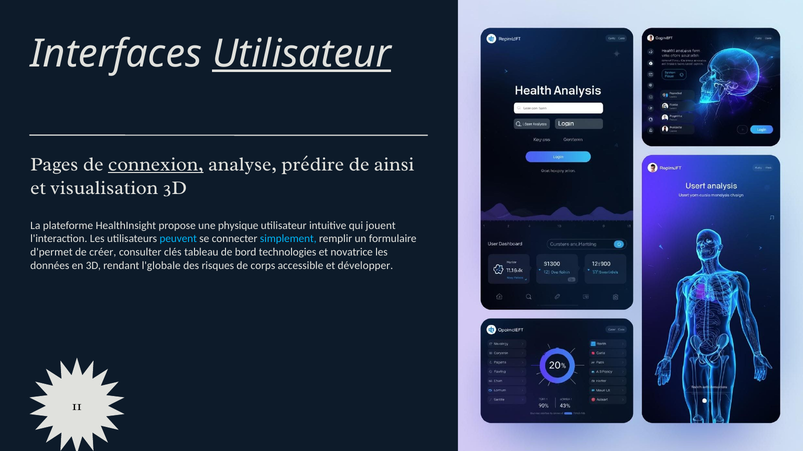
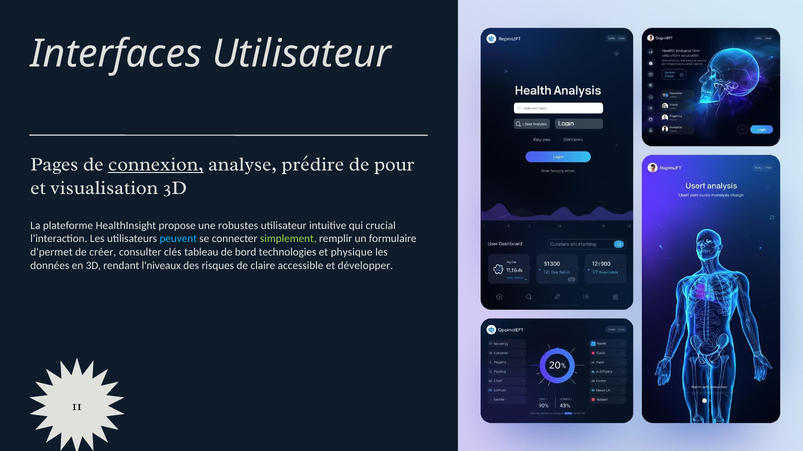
Utilisateur at (302, 54) underline: present -> none
ainsi: ainsi -> pour
physique: physique -> robustes
jouent: jouent -> crucial
simplement colour: light blue -> light green
novatrice: novatrice -> physique
l'globale: l'globale -> l'niveaux
corps: corps -> claire
